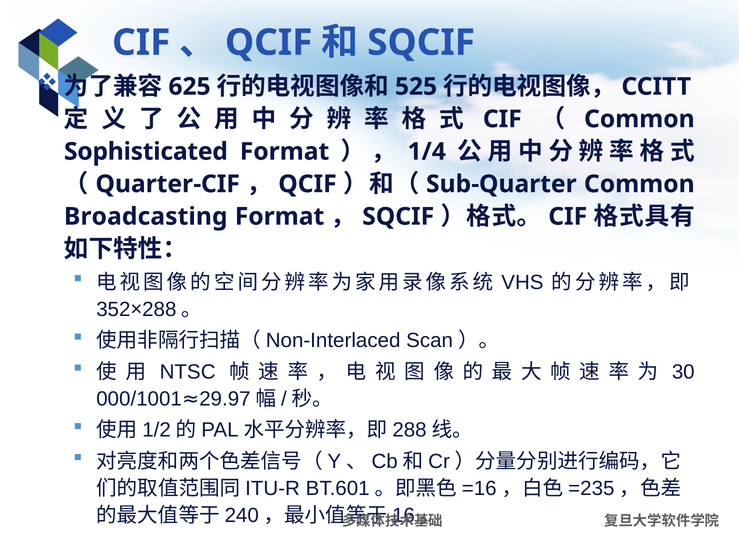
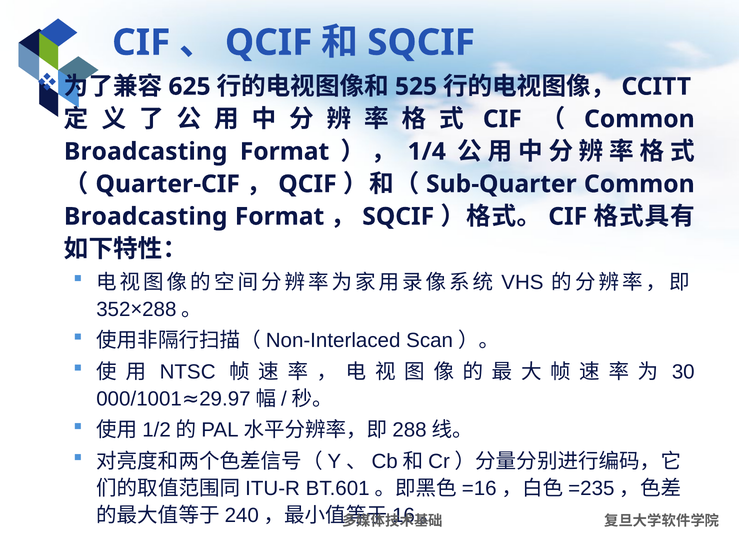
Sophisticated at (146, 152): Sophisticated -> Broadcasting
